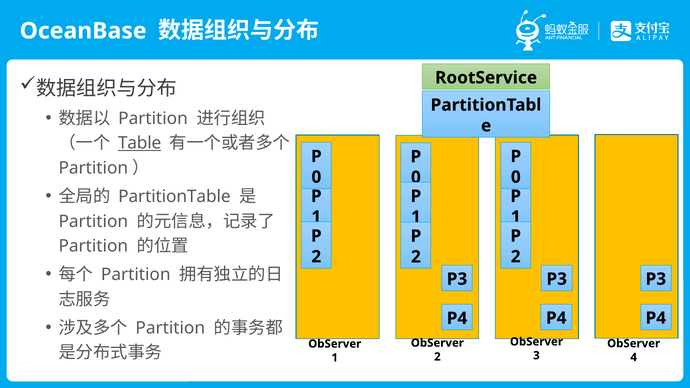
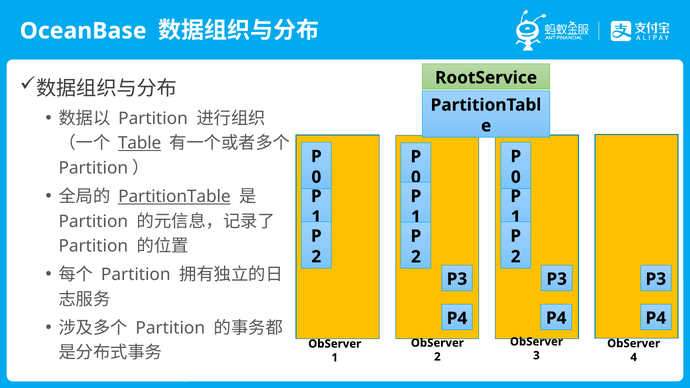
PartitionTable underline: none -> present
